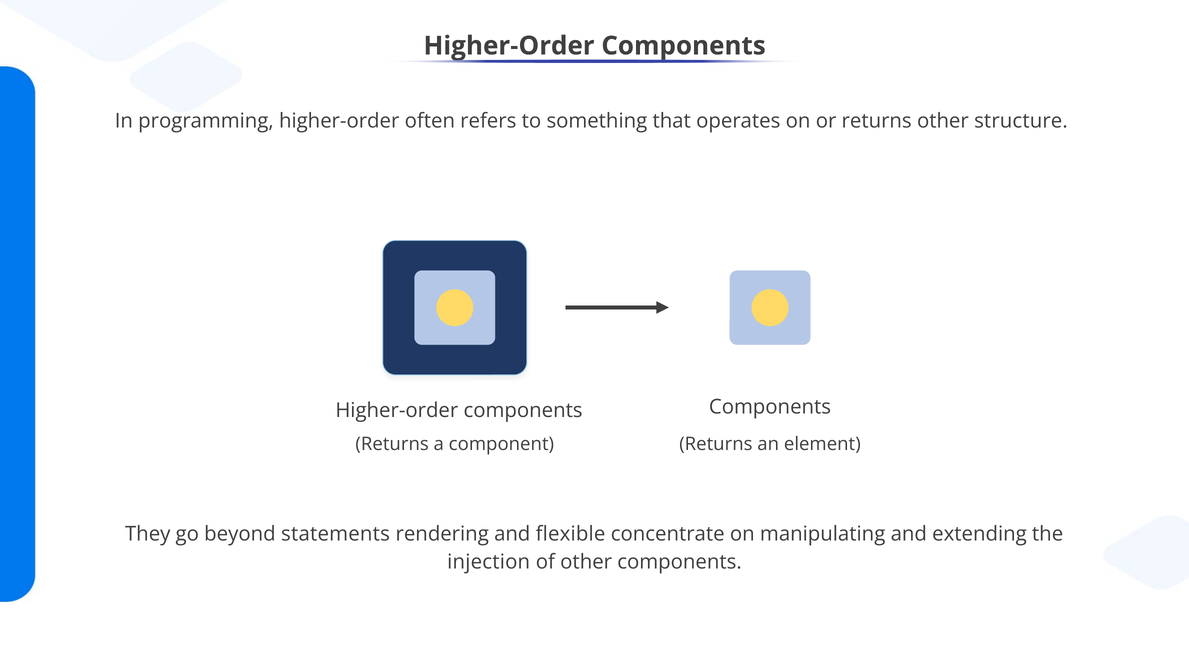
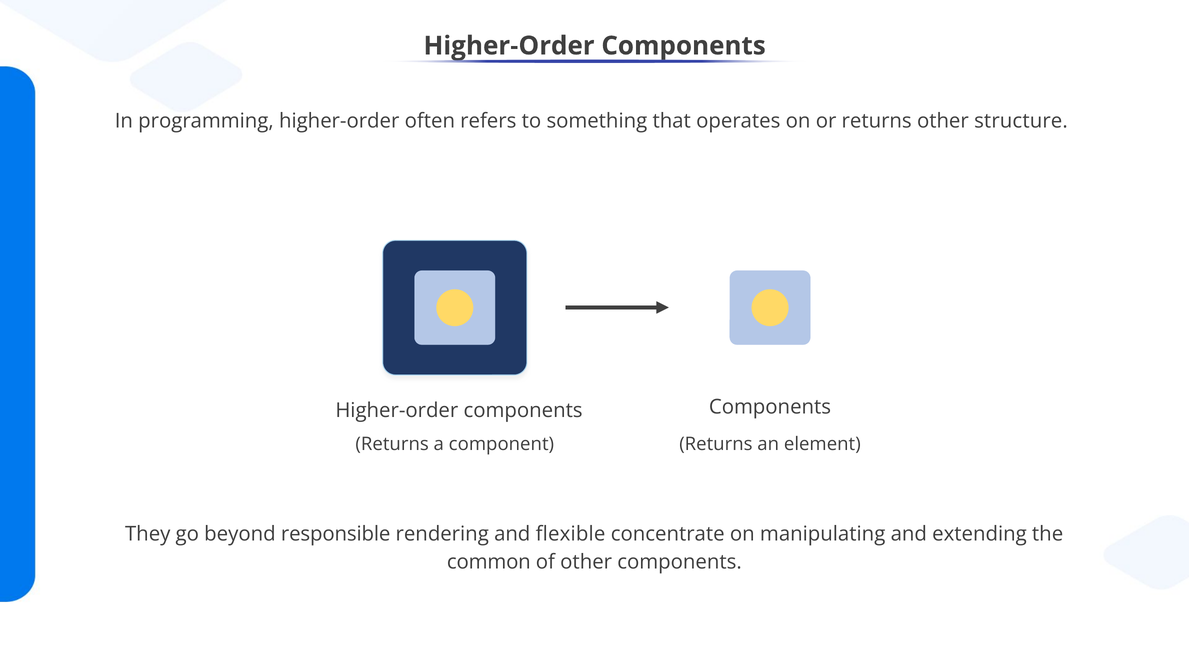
statements: statements -> responsible
injection: injection -> common
